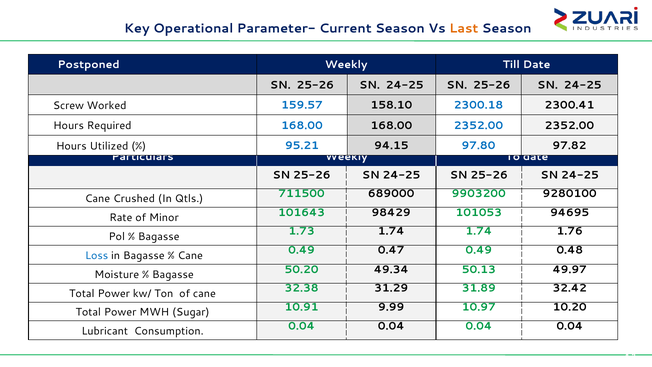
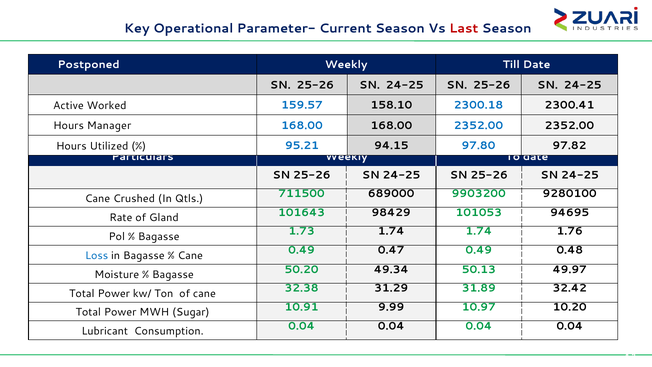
Last colour: orange -> red
Screw: Screw -> Active
Required: Required -> Manager
Minor: Minor -> Gland
